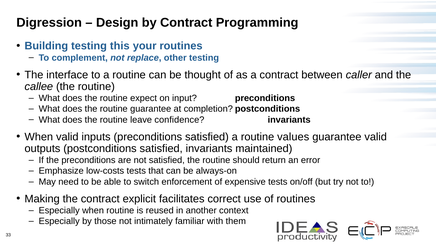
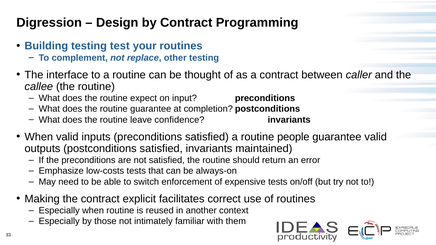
this: this -> test
values: values -> people
